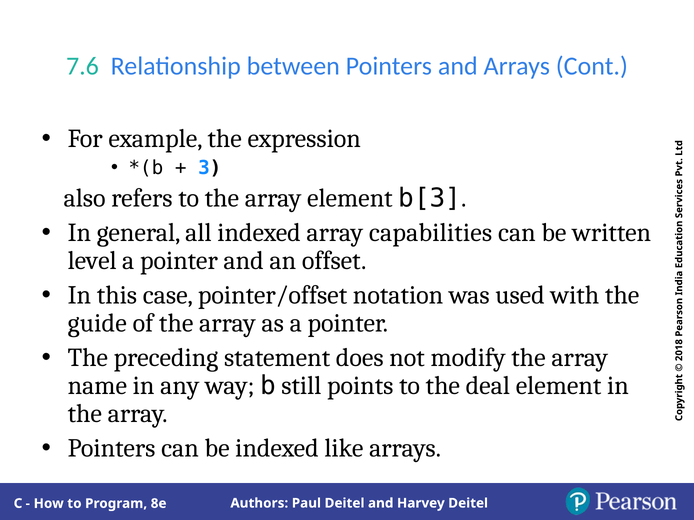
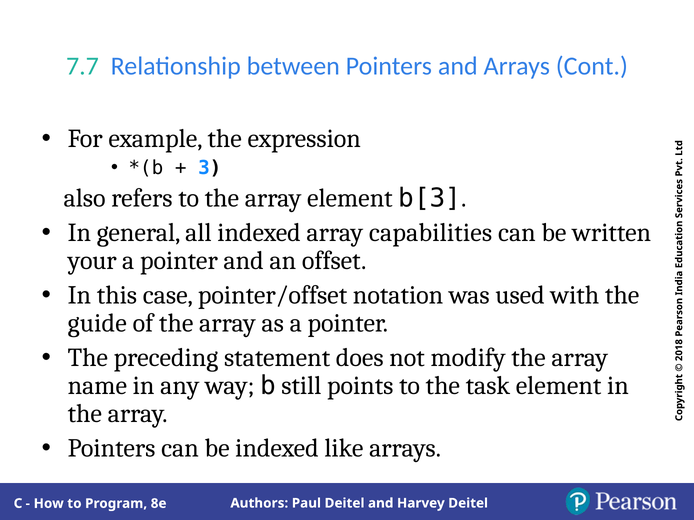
7.6: 7.6 -> 7.7
level: level -> your
deal: deal -> task
